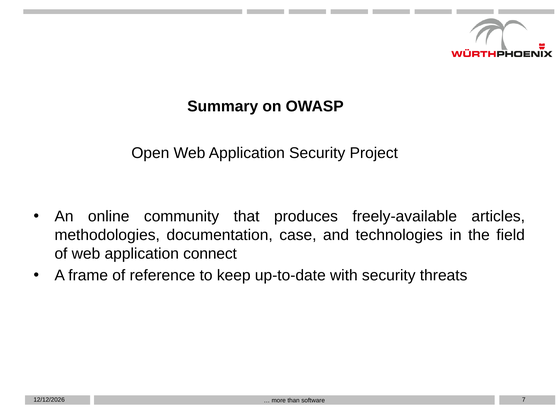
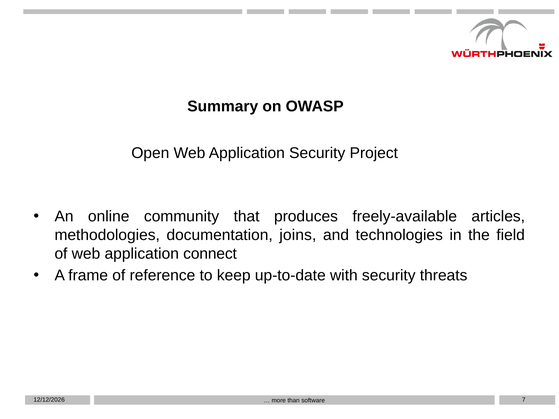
case: case -> joins
